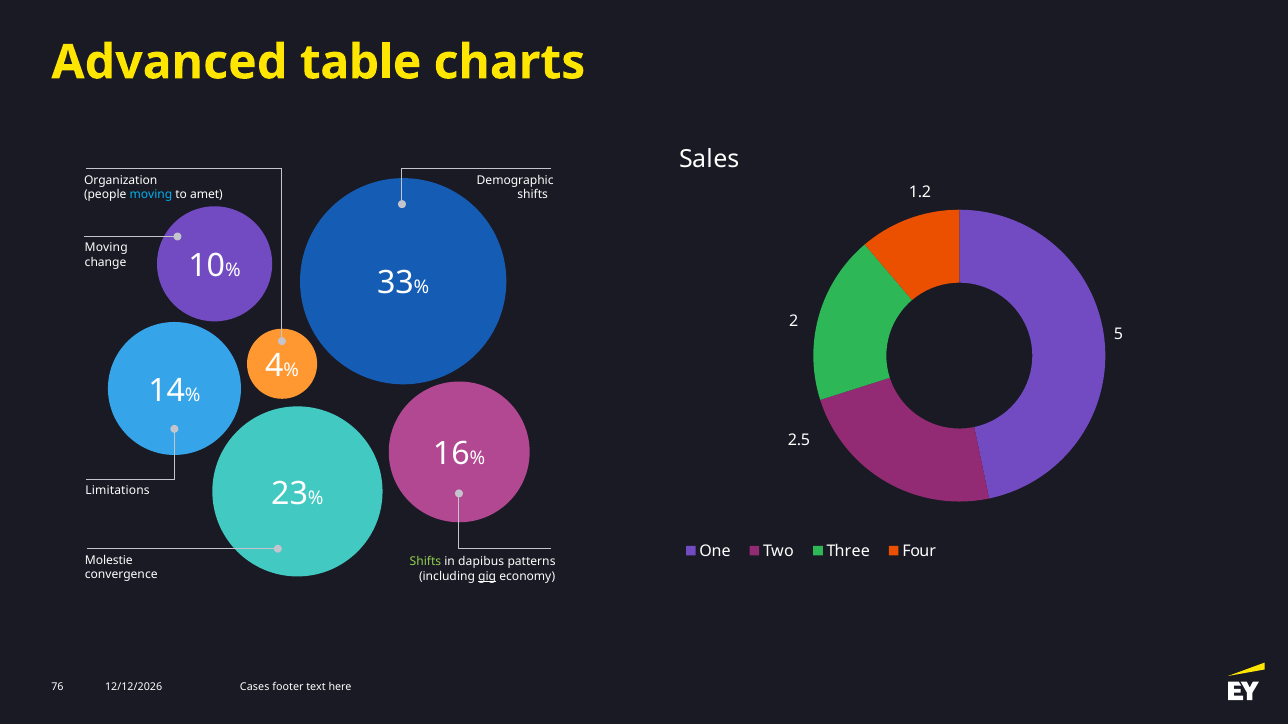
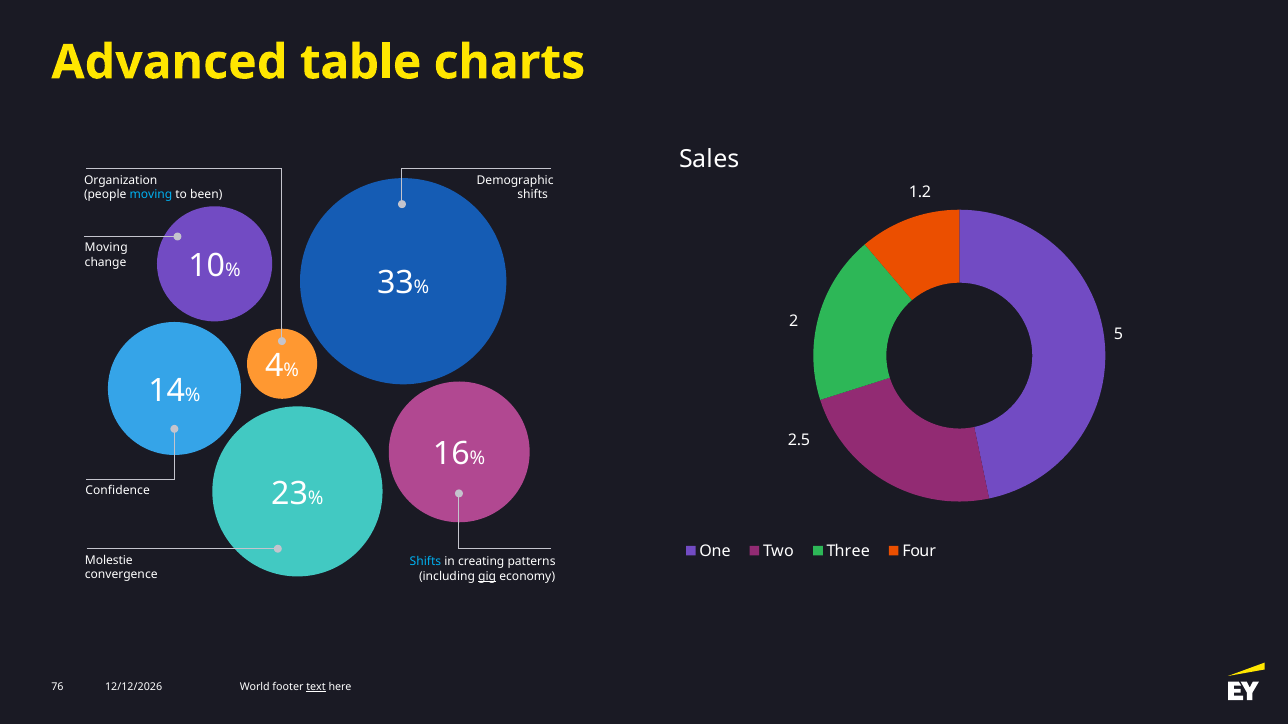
amet: amet -> been
Limitations: Limitations -> Confidence
Shifts at (425, 562) colour: light green -> light blue
dapibus: dapibus -> creating
Cases: Cases -> World
text underline: none -> present
